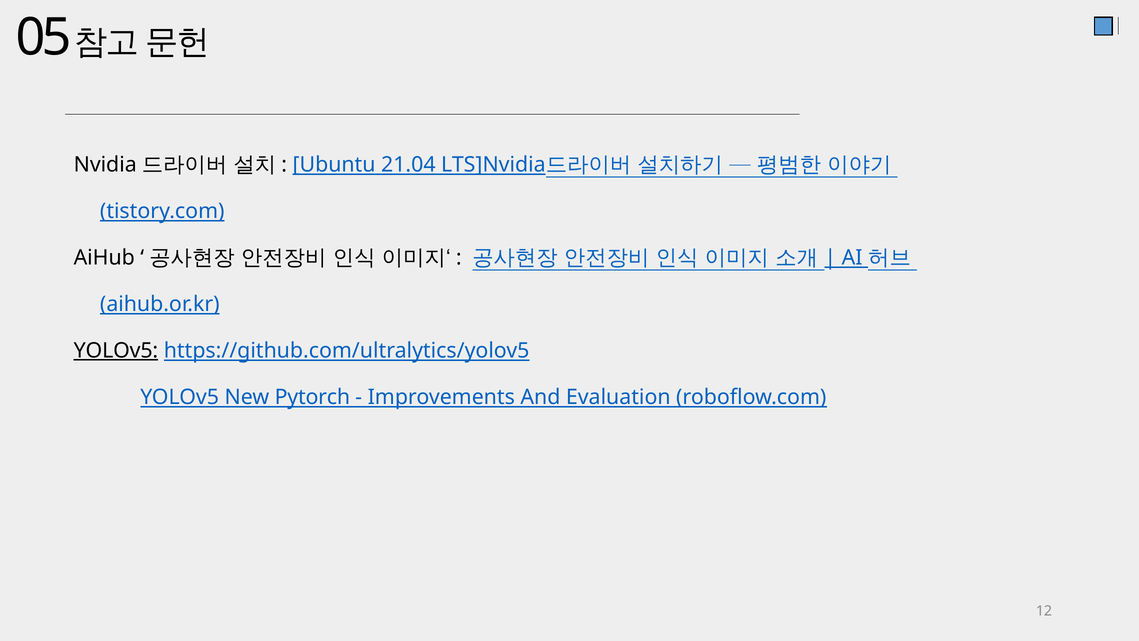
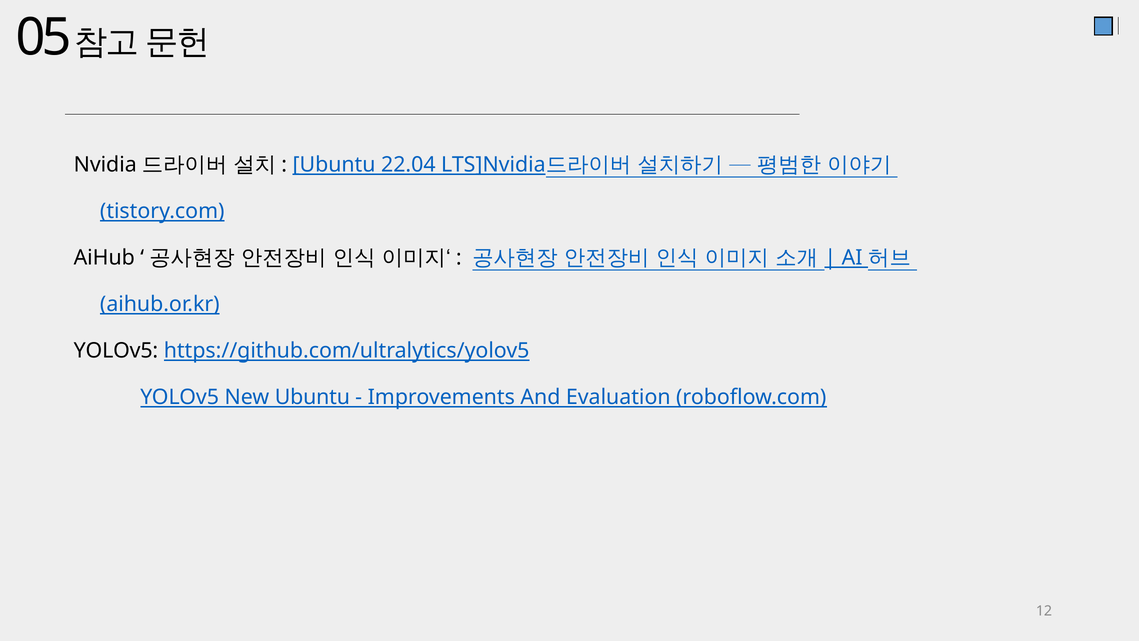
21.04: 21.04 -> 22.04
YOLOv5 at (116, 350) underline: present -> none
New Pytorch: Pytorch -> Ubuntu
